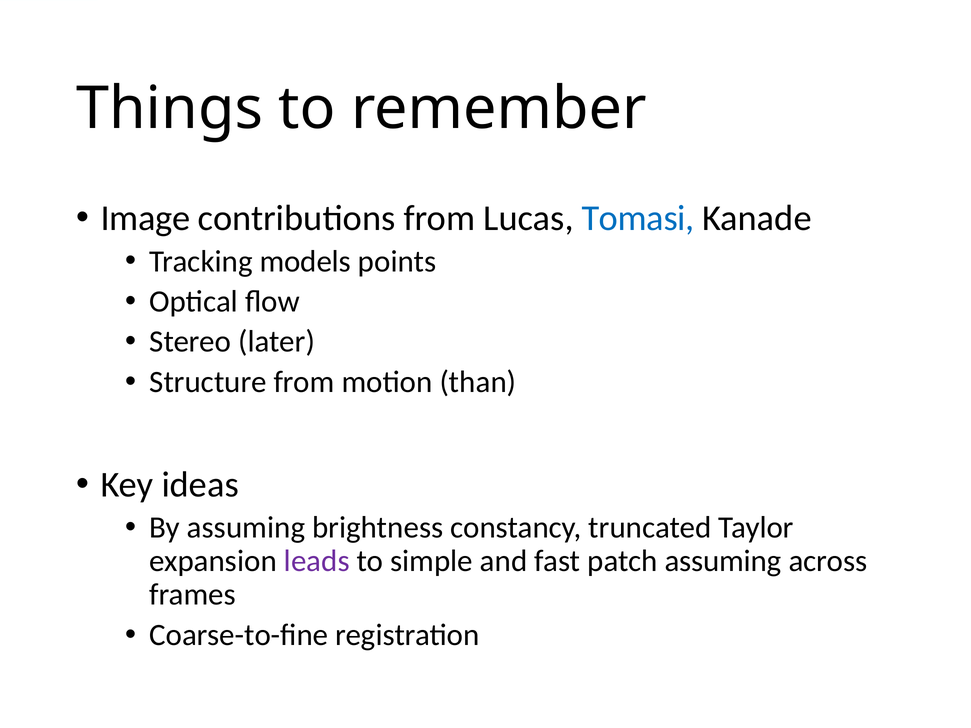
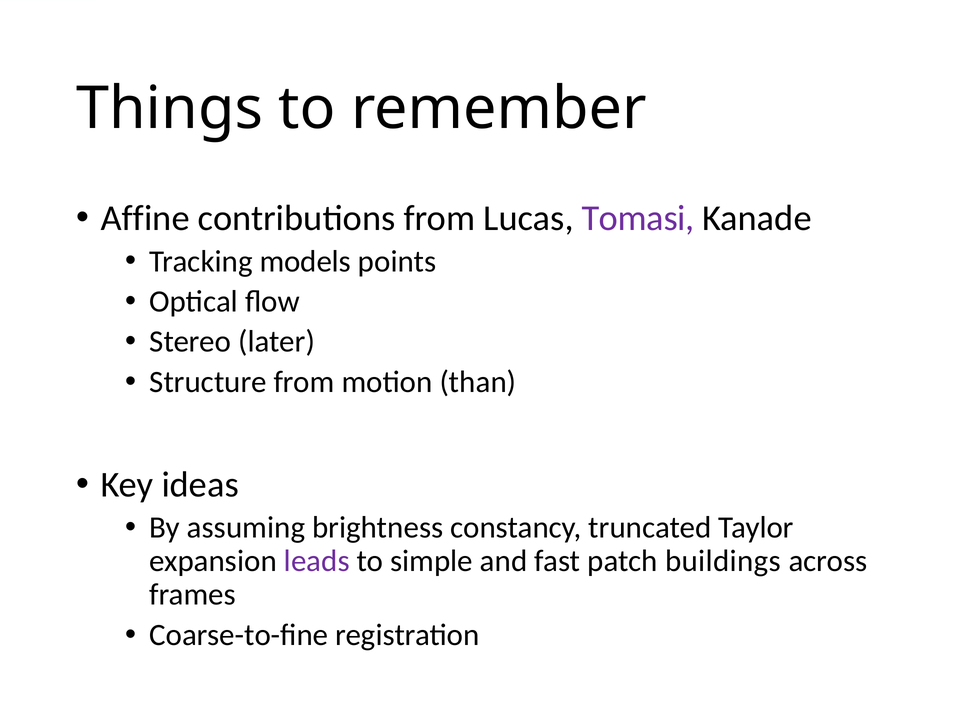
Image: Image -> Affine
Tomasi colour: blue -> purple
patch assuming: assuming -> buildings
